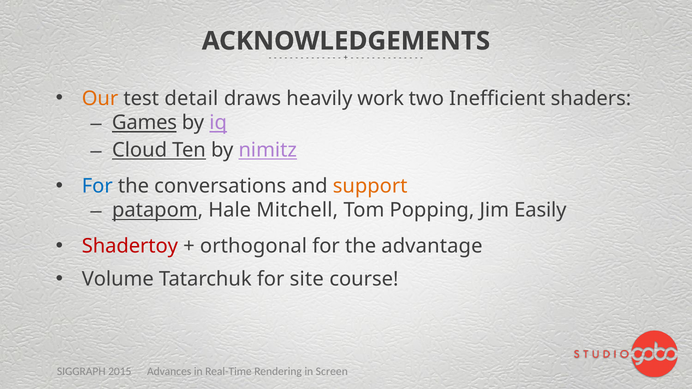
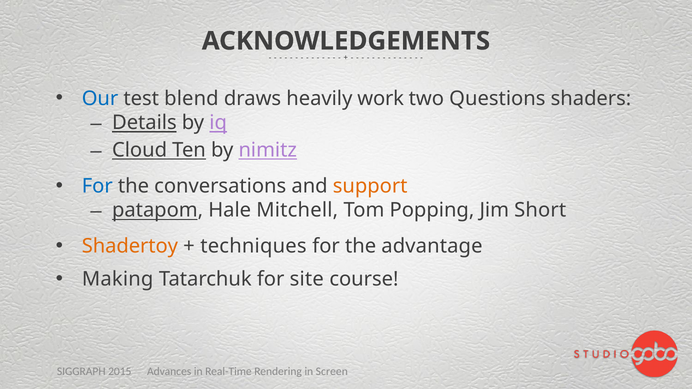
Our colour: orange -> blue
detail: detail -> blend
Inefficient: Inefficient -> Questions
Games: Games -> Details
Easily: Easily -> Short
Shadertoy colour: red -> orange
orthogonal: orthogonal -> techniques
Volume: Volume -> Making
